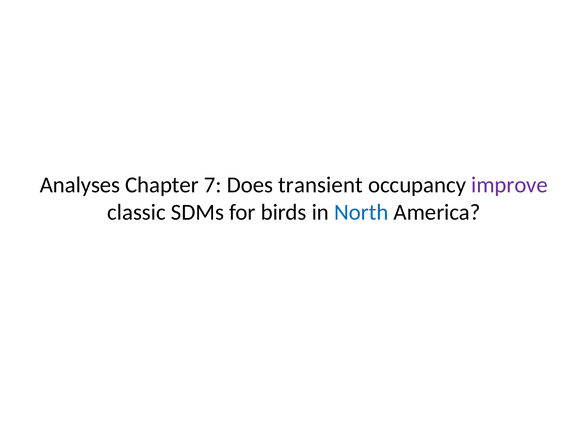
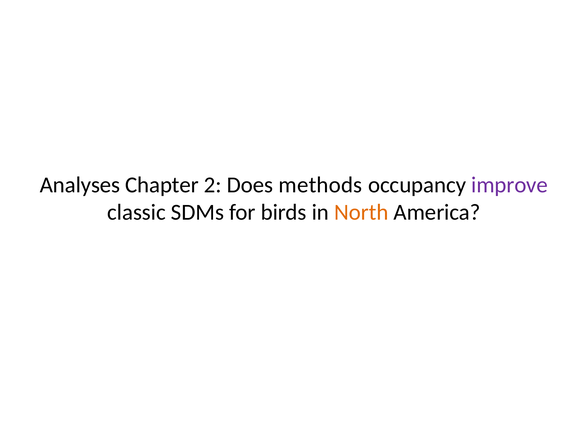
7: 7 -> 2
transient: transient -> methods
North colour: blue -> orange
